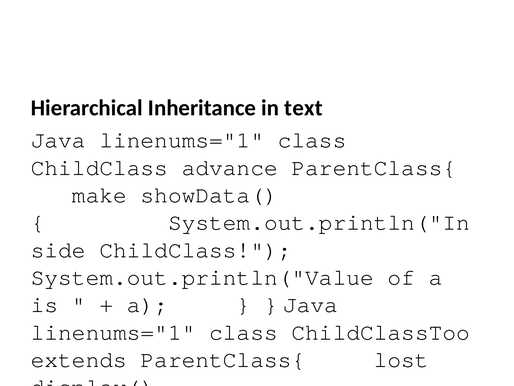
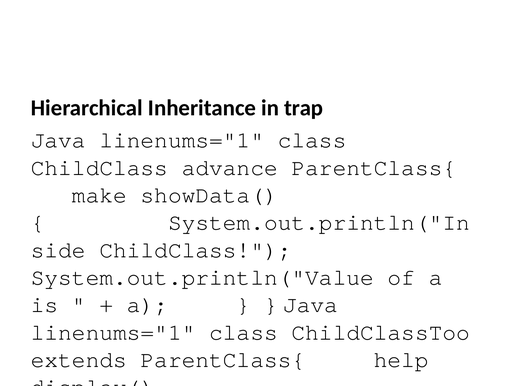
text: text -> trap
lost: lost -> help
